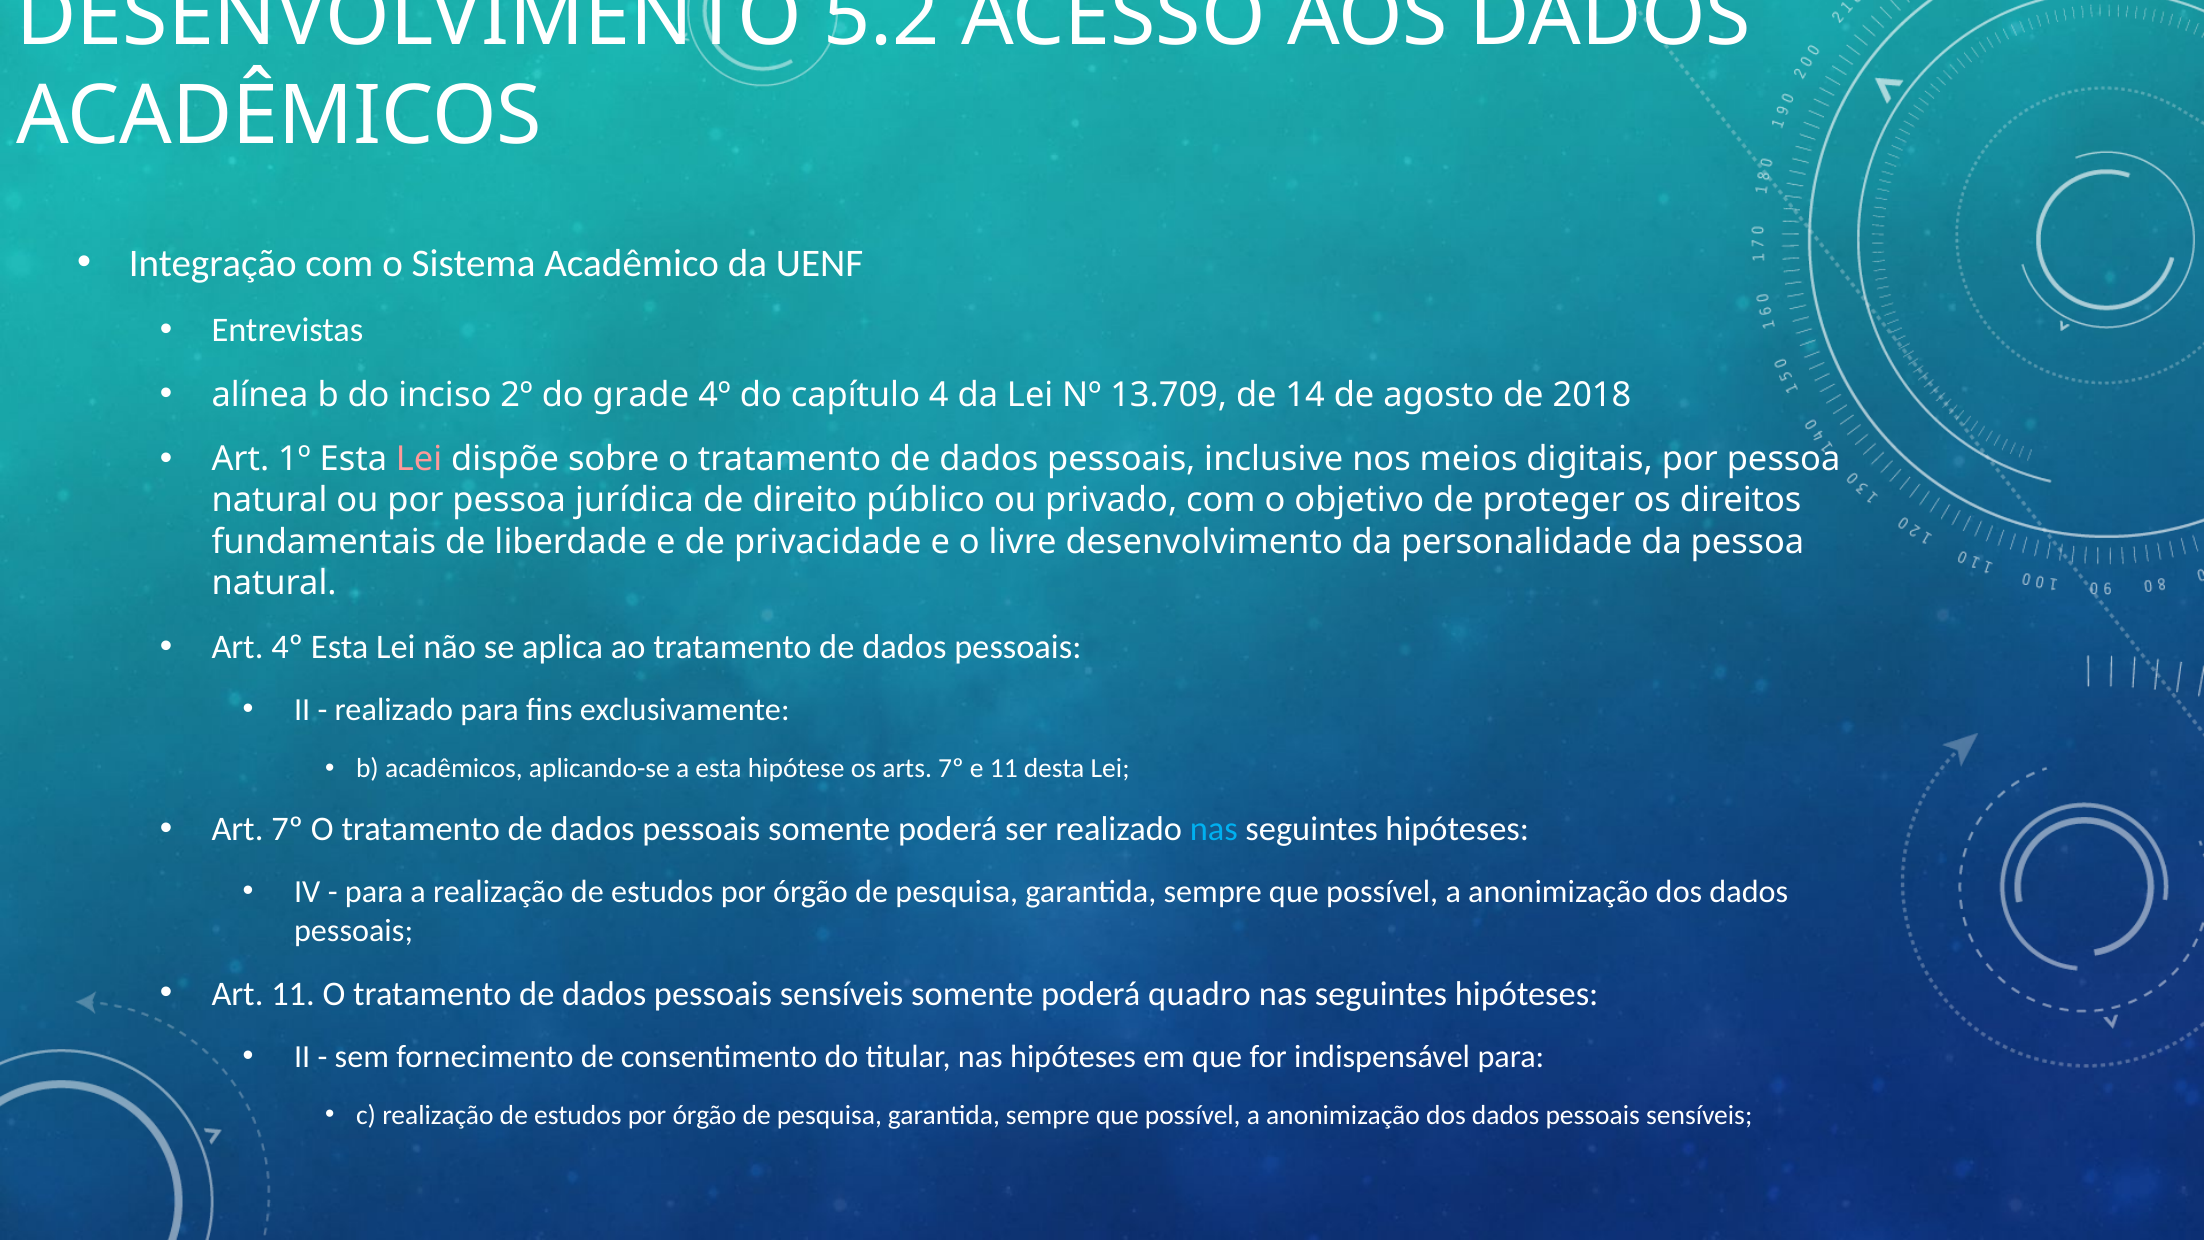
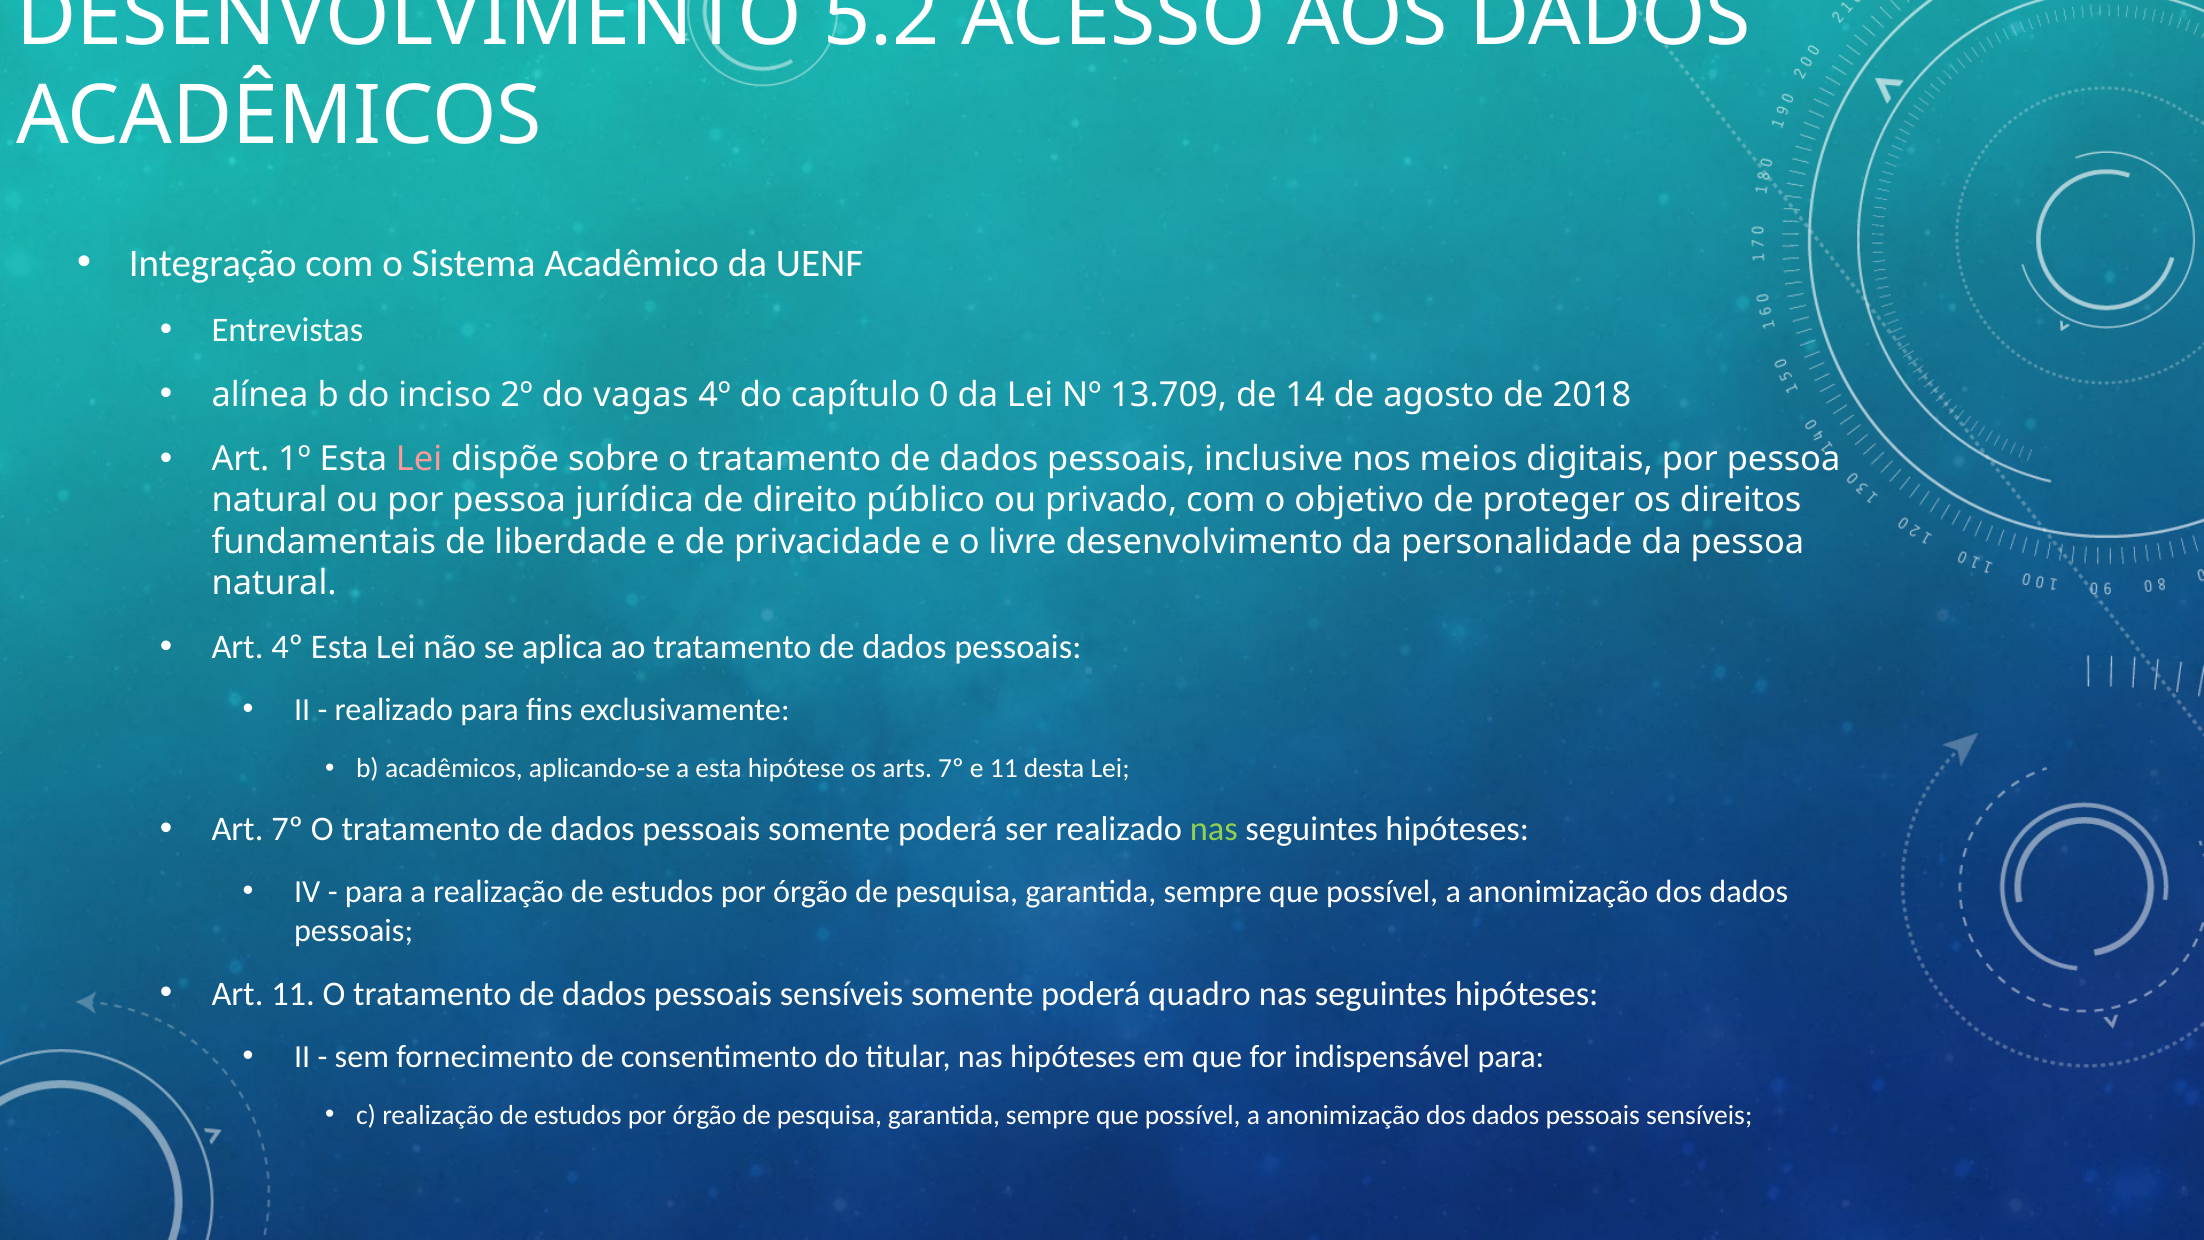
grade: grade -> vagas
4: 4 -> 0
nas at (1214, 829) colour: light blue -> light green
